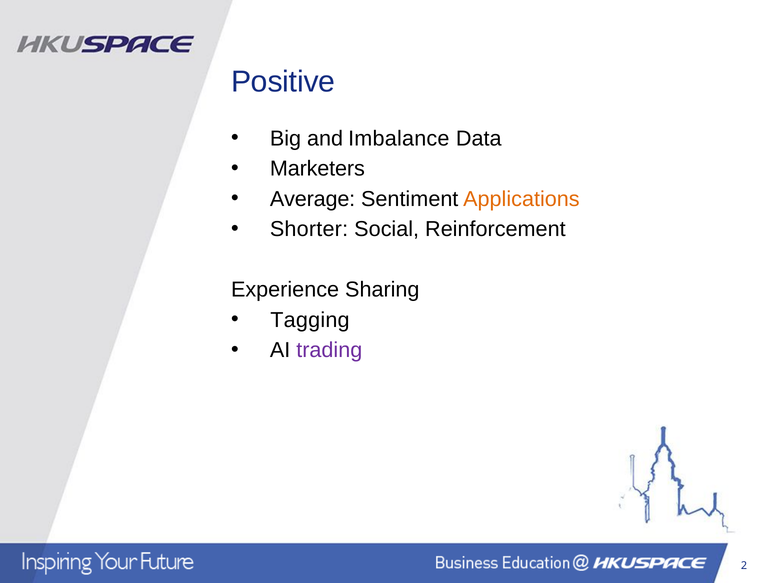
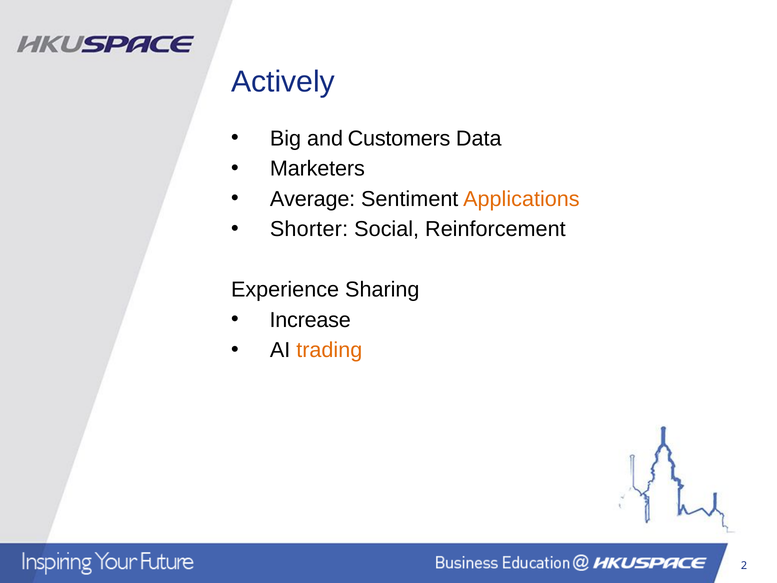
Positive: Positive -> Actively
Imbalance: Imbalance -> Customers
Tagging: Tagging -> Increase
trading colour: purple -> orange
